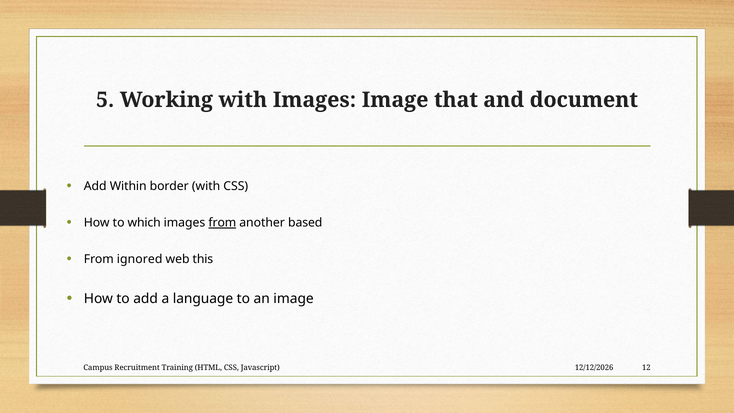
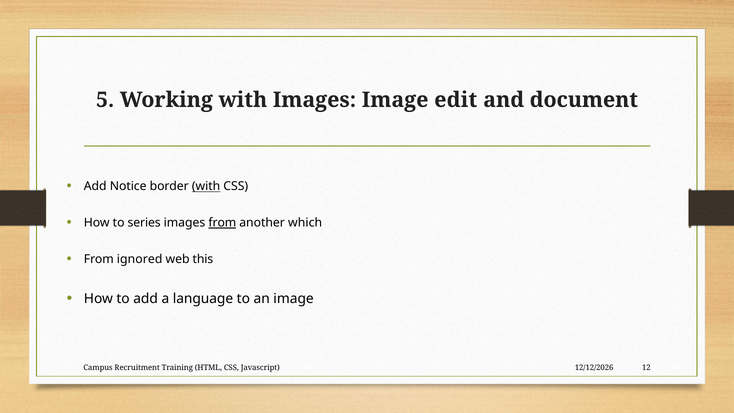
that: that -> edit
Within: Within -> Notice
with at (206, 186) underline: none -> present
which: which -> series
based: based -> which
